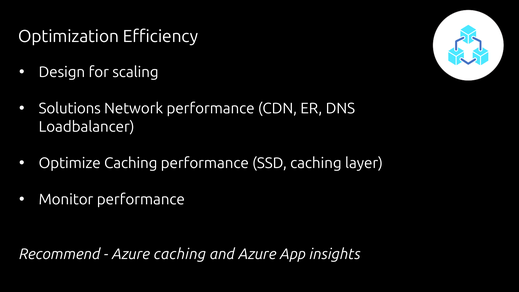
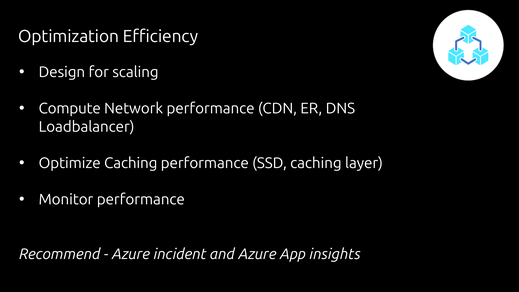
Solutions: Solutions -> Compute
Azure caching: caching -> incident
